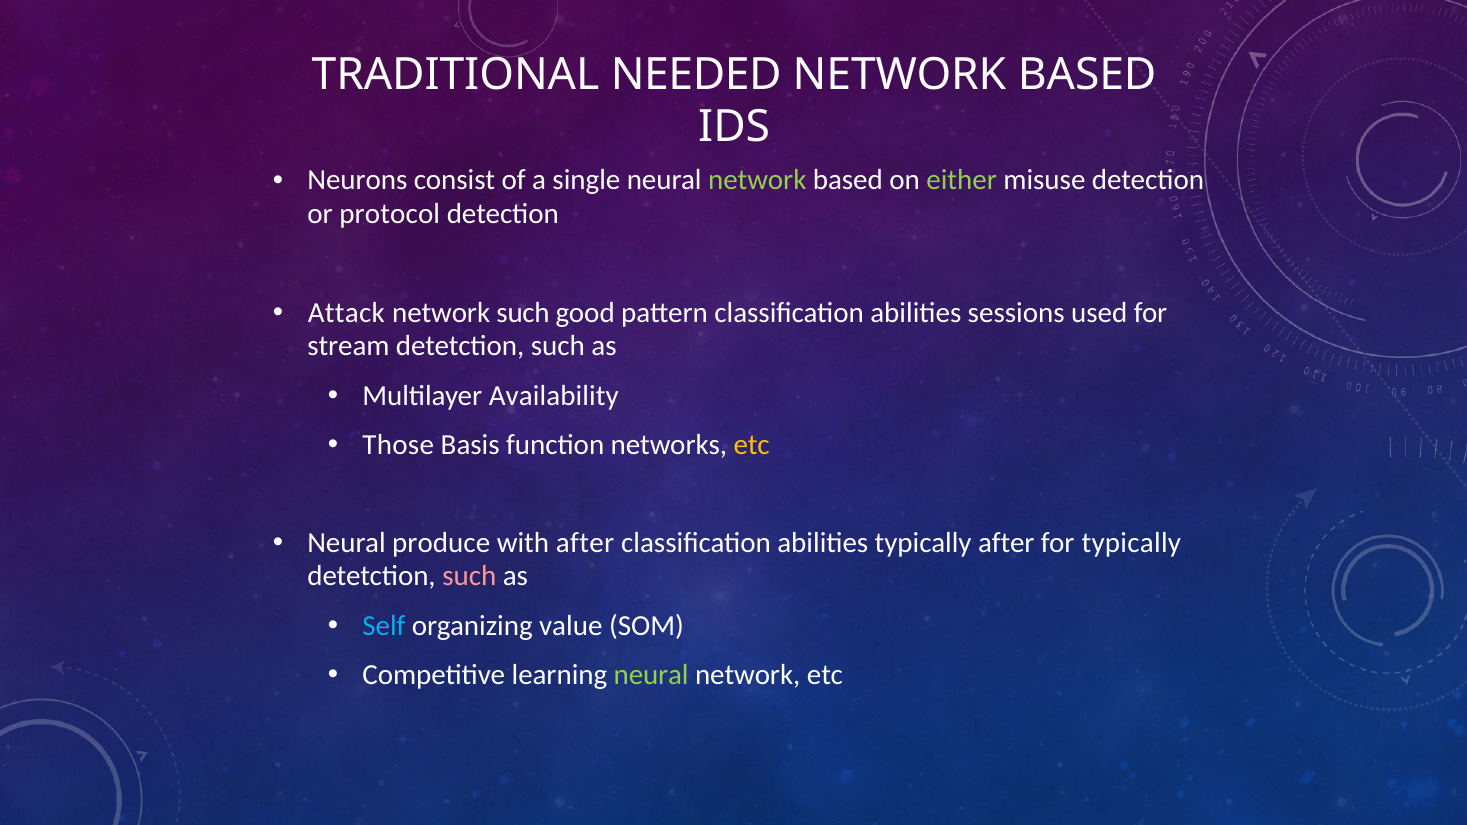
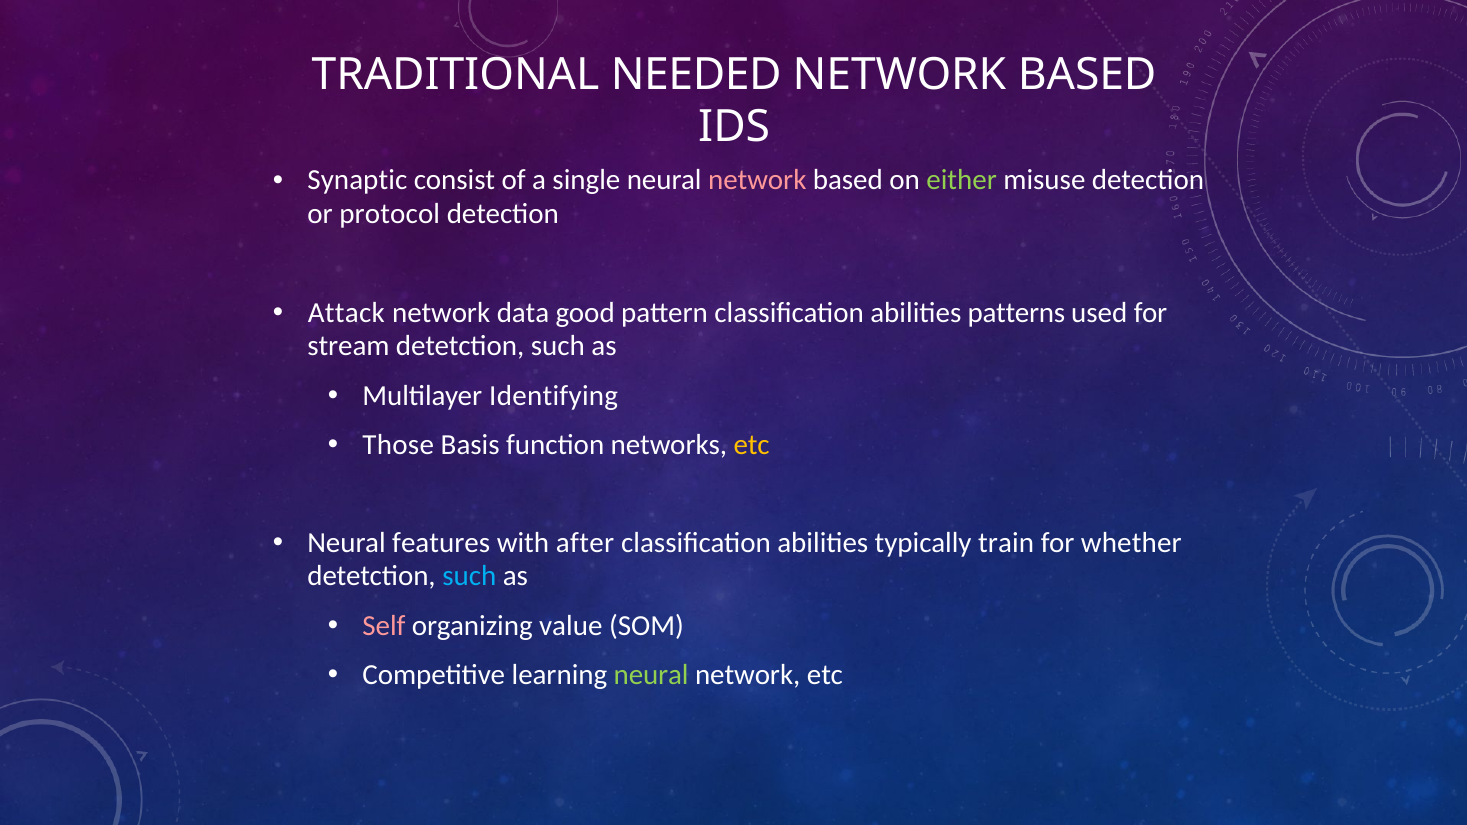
Neurons: Neurons -> Synaptic
network at (757, 180) colour: light green -> pink
network such: such -> data
sessions: sessions -> patterns
Availability: Availability -> Identifying
produce: produce -> features
typically after: after -> train
for typically: typically -> whether
such at (469, 576) colour: pink -> light blue
Self colour: light blue -> pink
